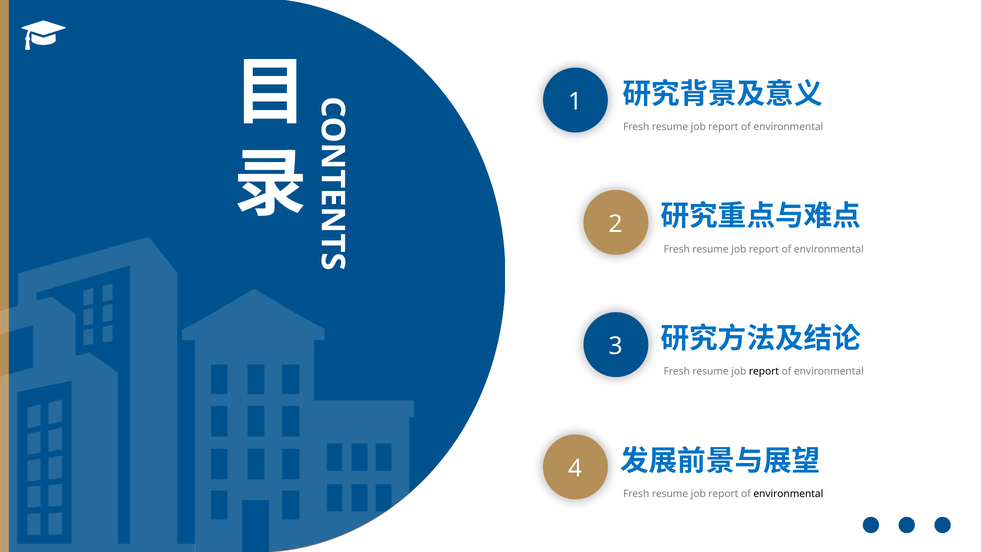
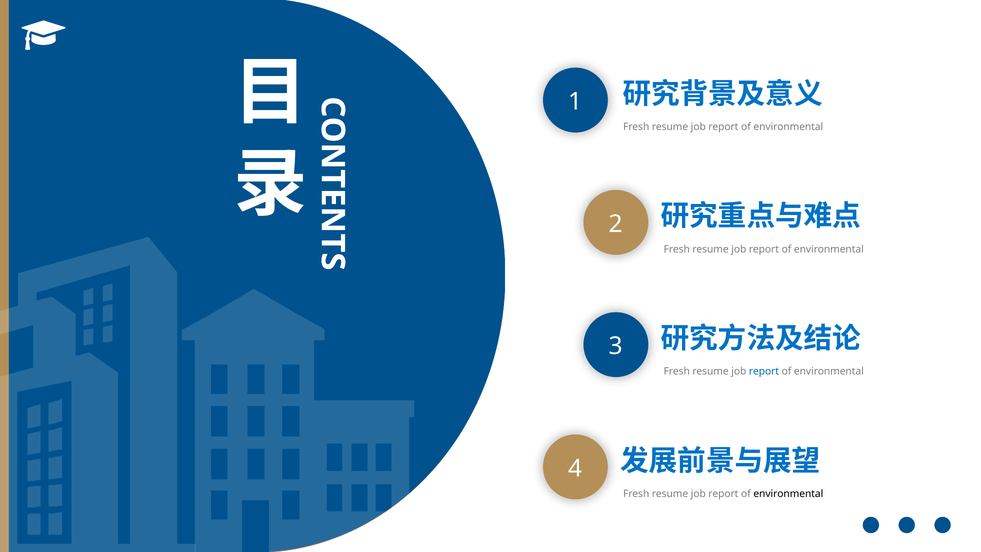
report at (764, 371) colour: black -> blue
